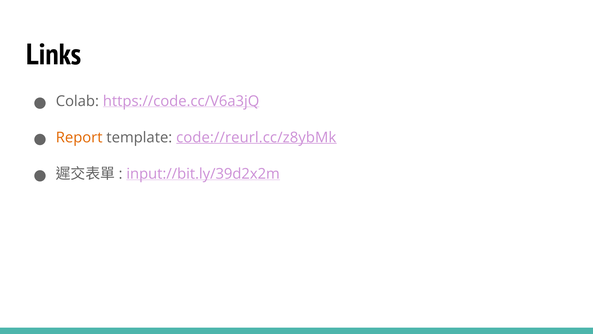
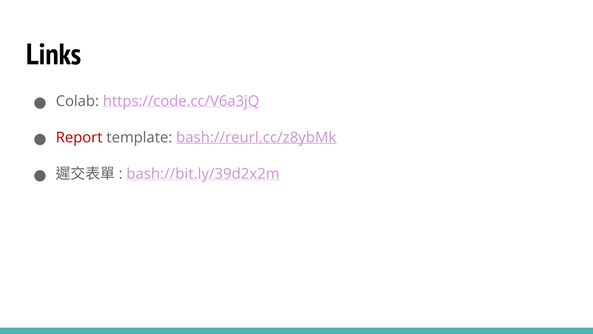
Report colour: orange -> red
code://reurl.cc/z8ybMk: code://reurl.cc/z8ybMk -> bash://reurl.cc/z8ybMk
input://bit.ly/39d2x2m: input://bit.ly/39d2x2m -> bash://bit.ly/39d2x2m
